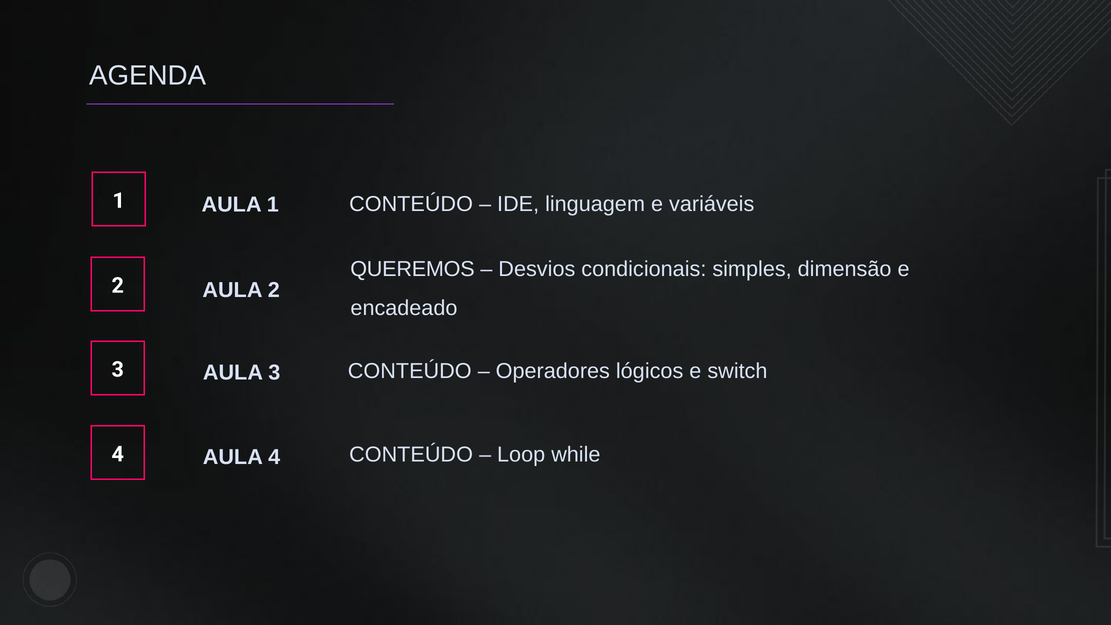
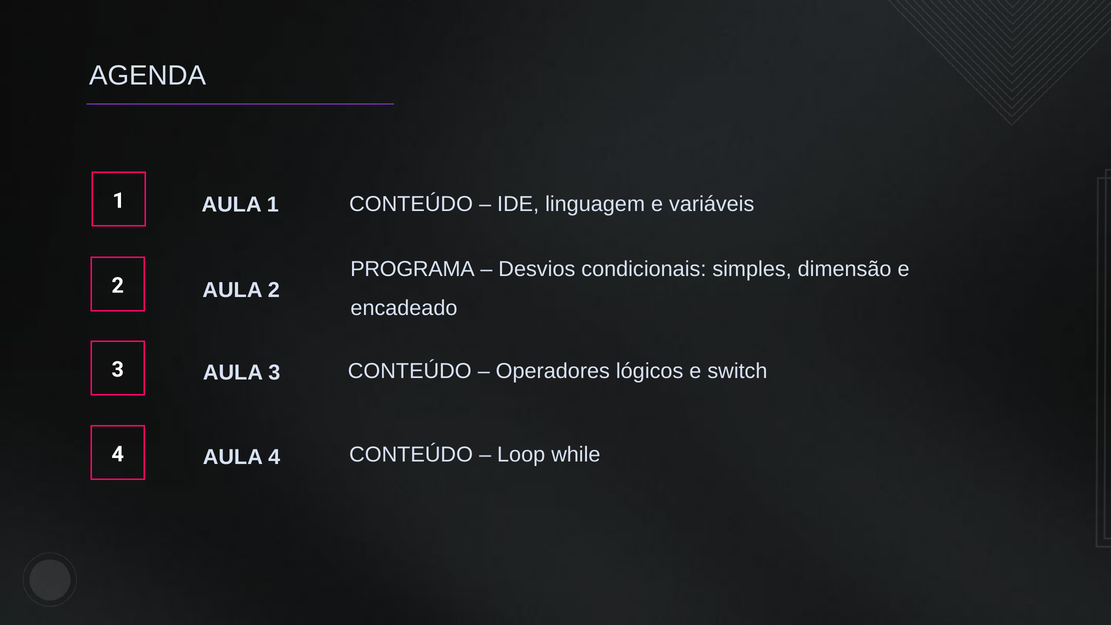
QUEREMOS: QUEREMOS -> PROGRAMA
